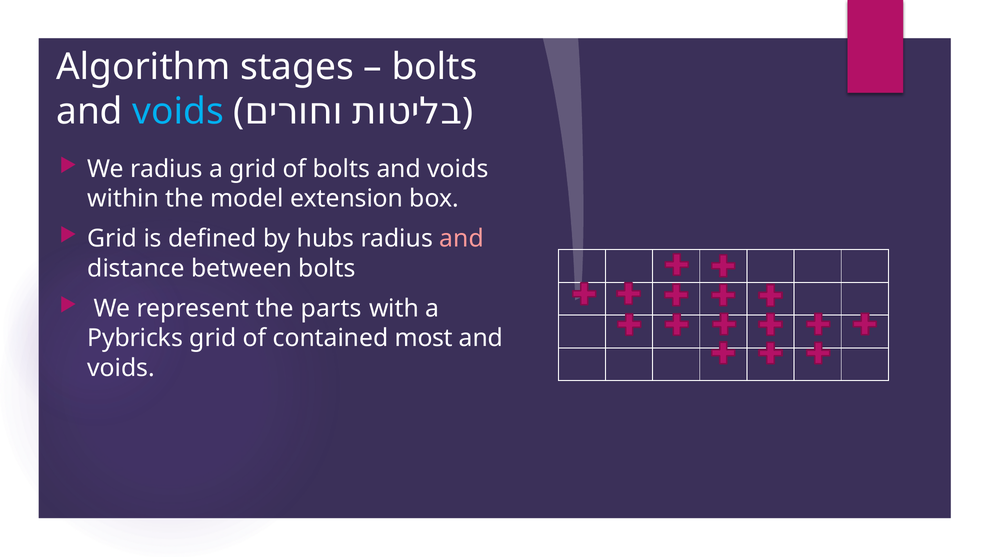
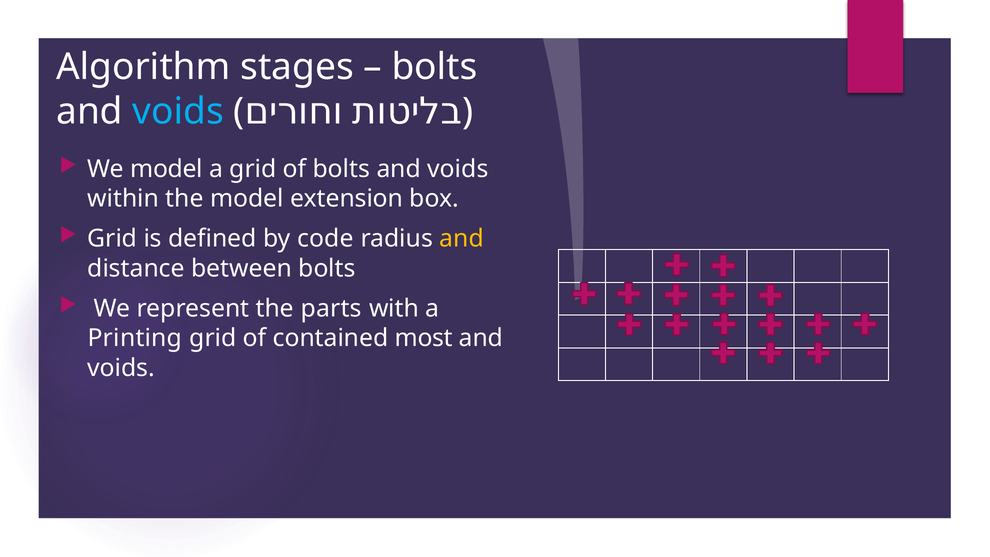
We radius: radius -> model
hubs: hubs -> code
and at (462, 239) colour: pink -> yellow
Pybricks: Pybricks -> Printing
